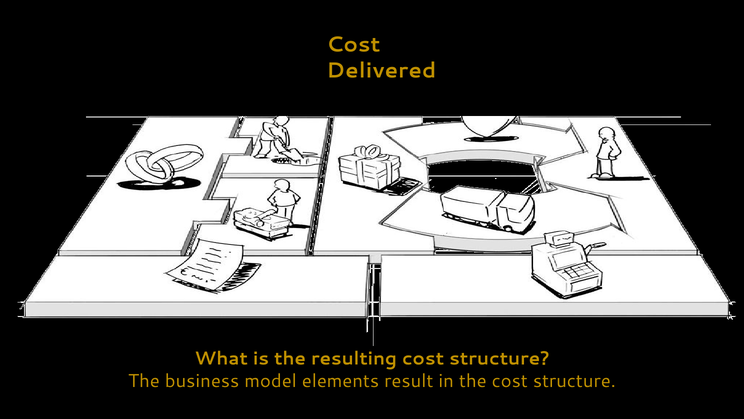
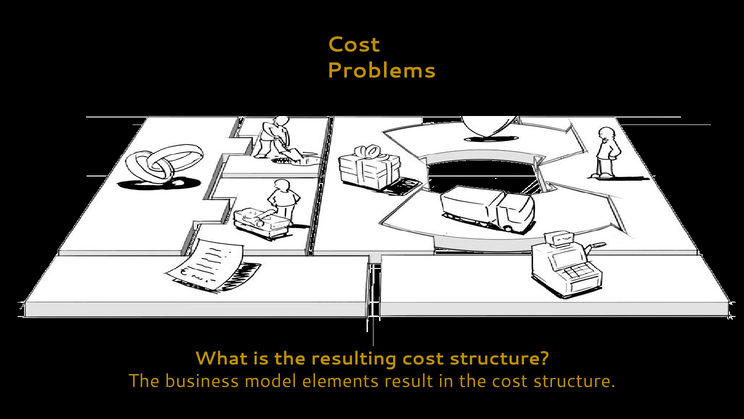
Delivered: Delivered -> Problems
